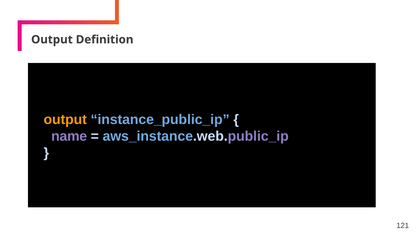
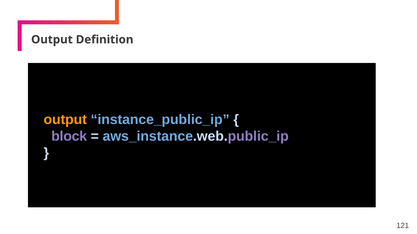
name: name -> block
